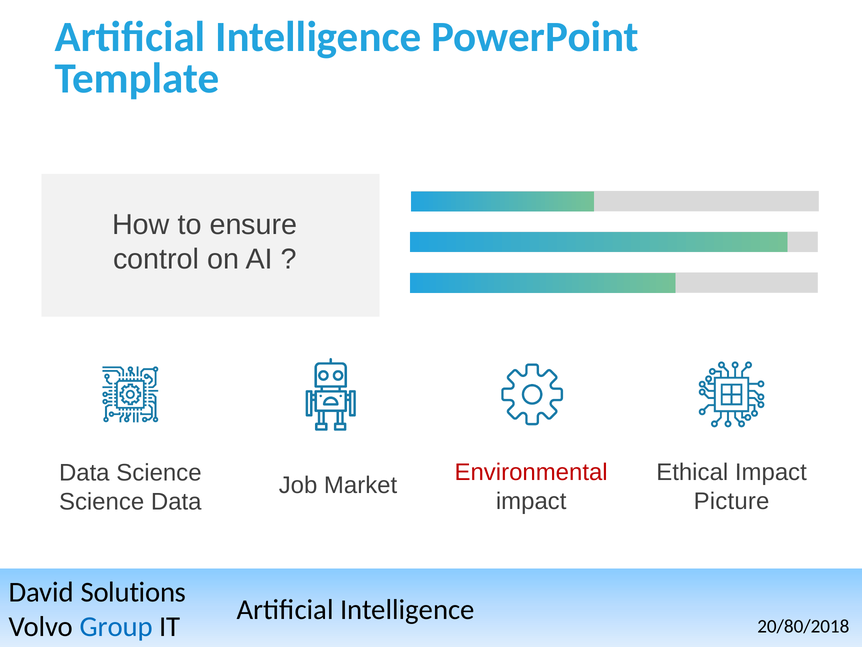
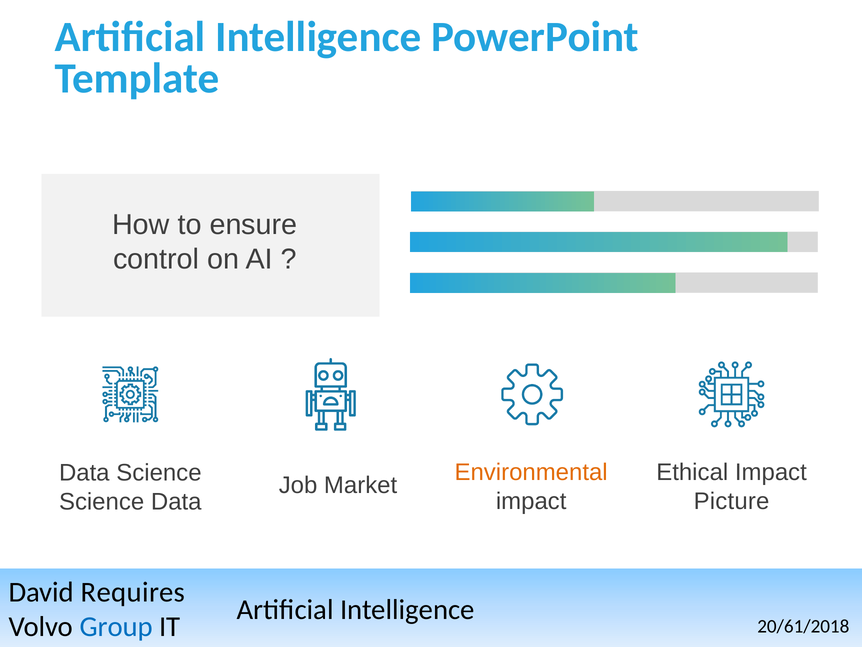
Environmental colour: red -> orange
Solutions: Solutions -> Requires
20/80/2018: 20/80/2018 -> 20/61/2018
